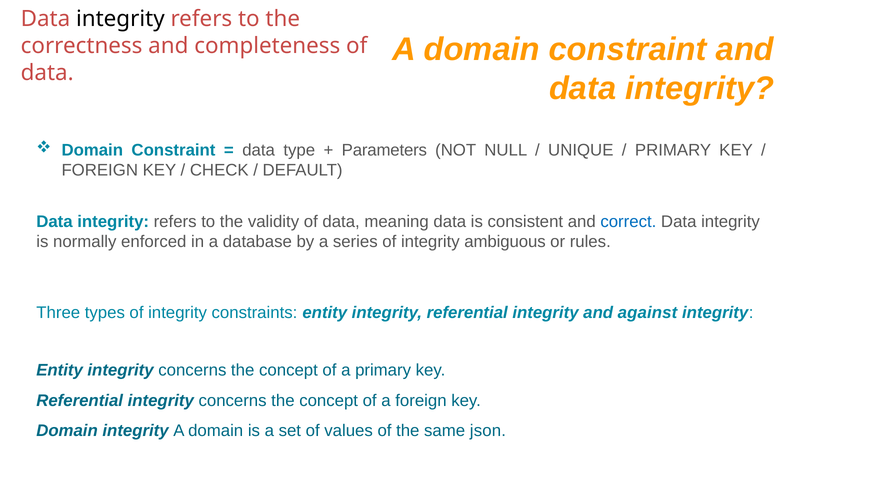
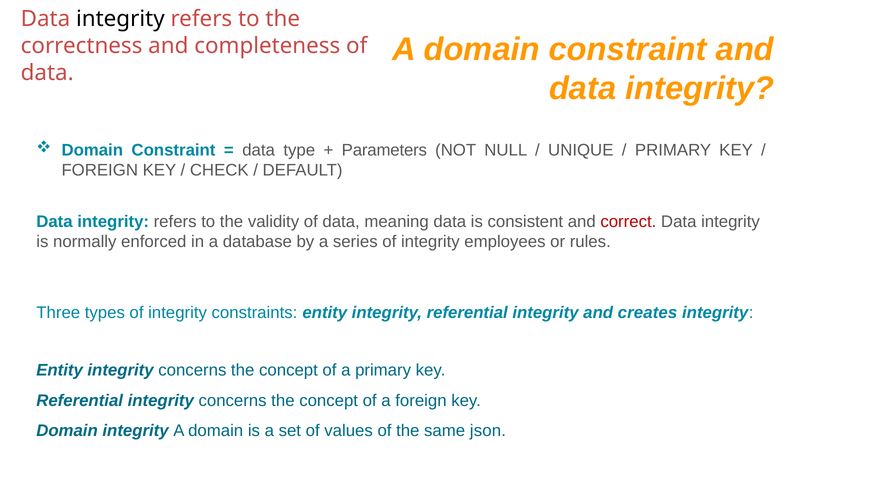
correct colour: blue -> red
ambiguous: ambiguous -> employees
against: against -> creates
